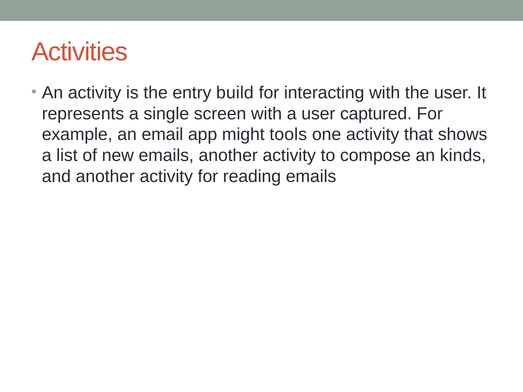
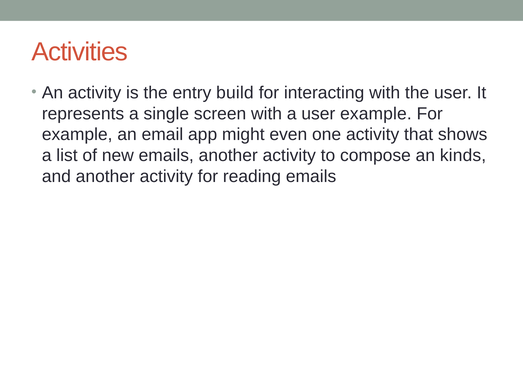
user captured: captured -> example
tools: tools -> even
